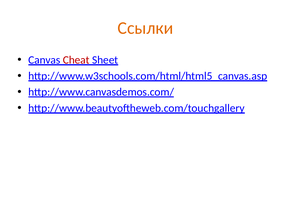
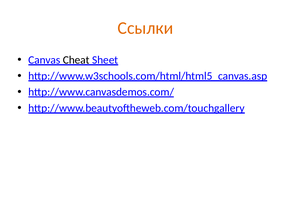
Cheat colour: red -> black
